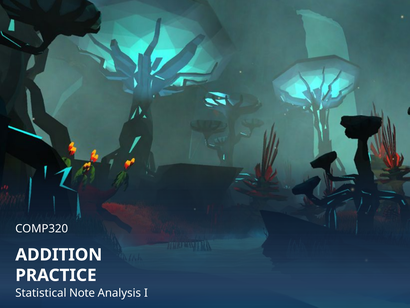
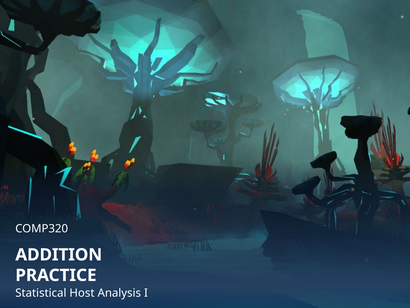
Note: Note -> Host
